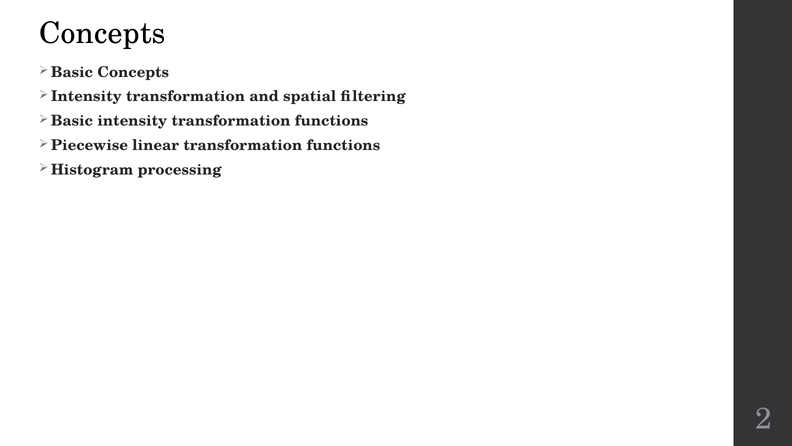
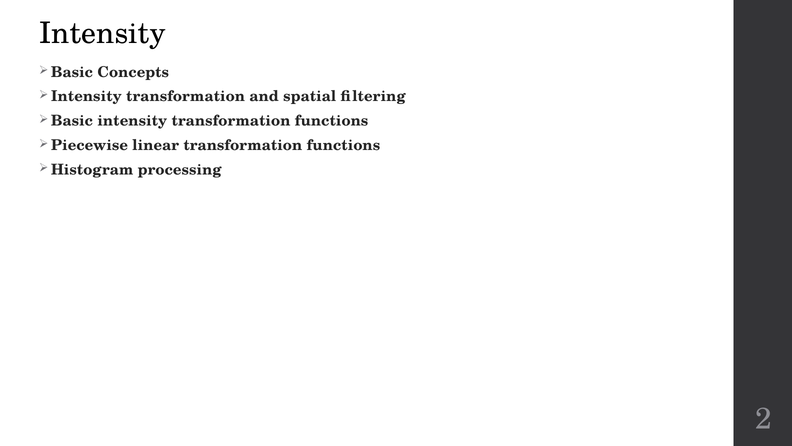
Concepts at (102, 33): Concepts -> Intensity
